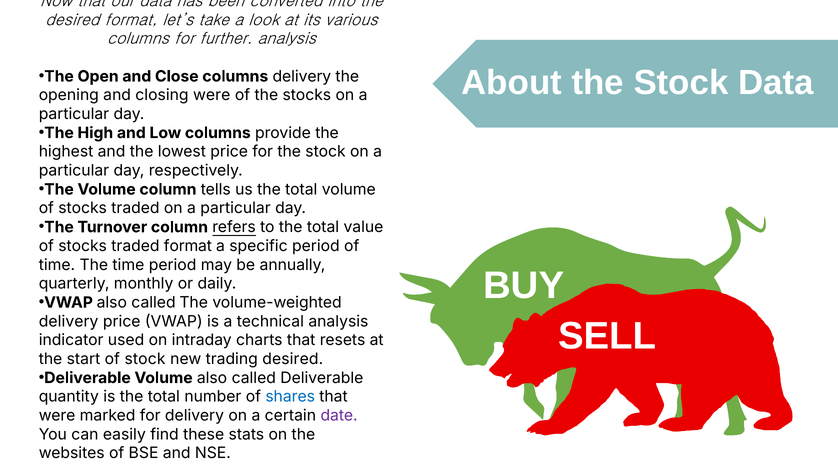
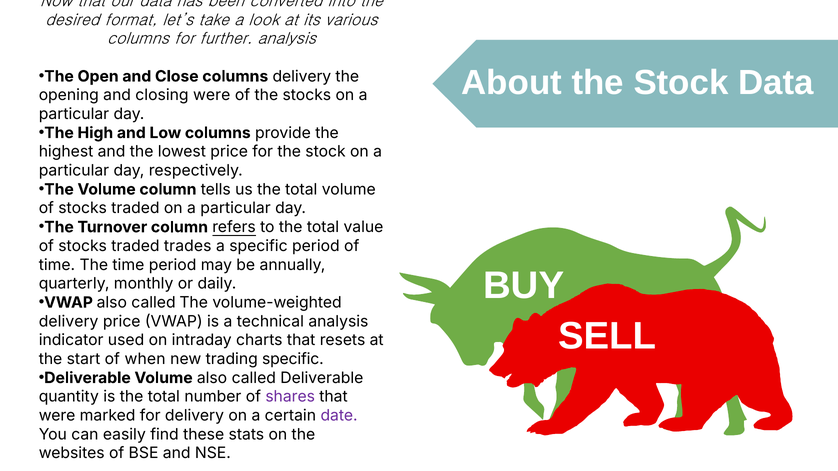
traded format: format -> trades
of stock: stock -> when
trading desired: desired -> specific
shares colour: blue -> purple
